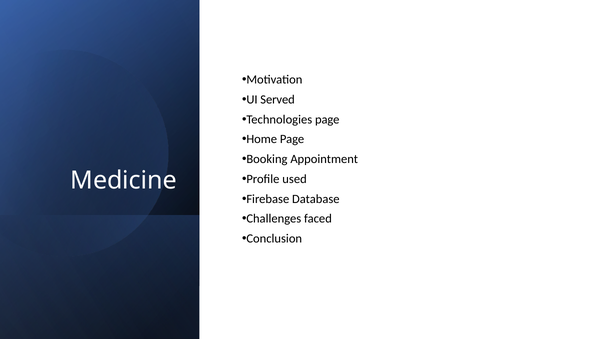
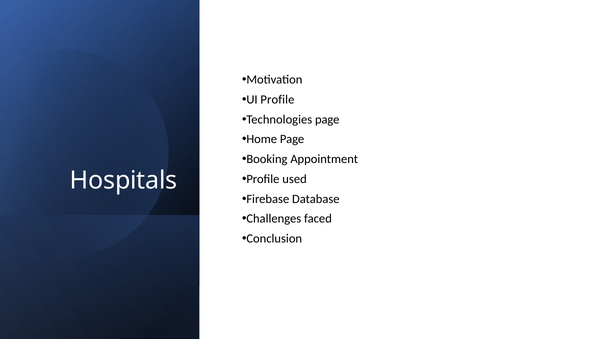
UI Served: Served -> Profile
Medicine: Medicine -> Hospitals
